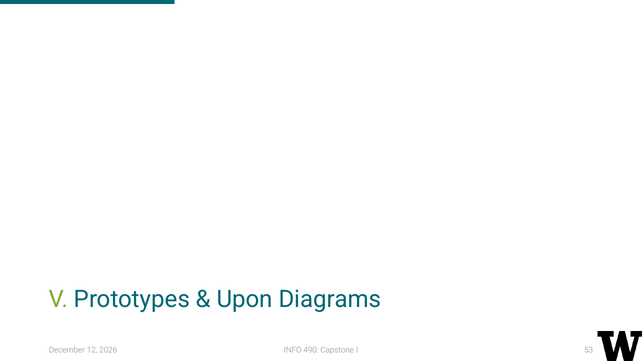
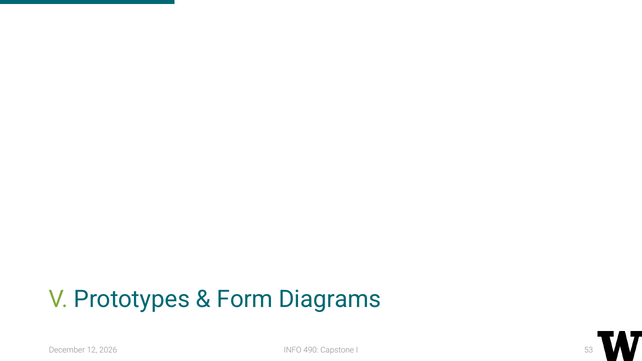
Upon: Upon -> Form
